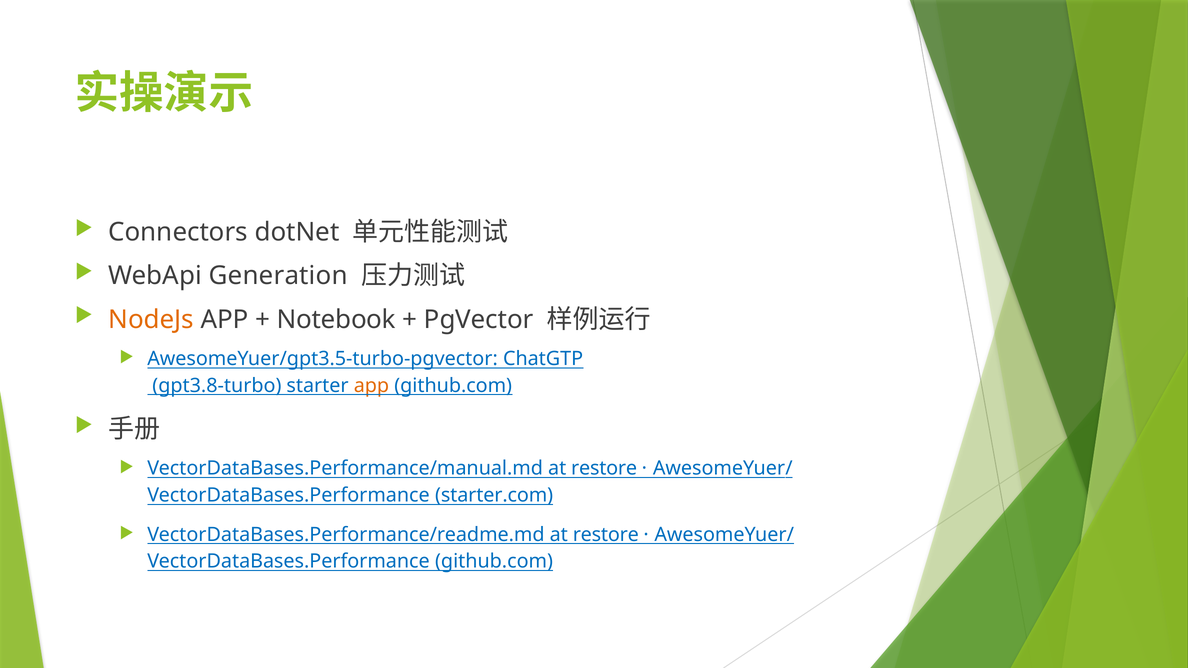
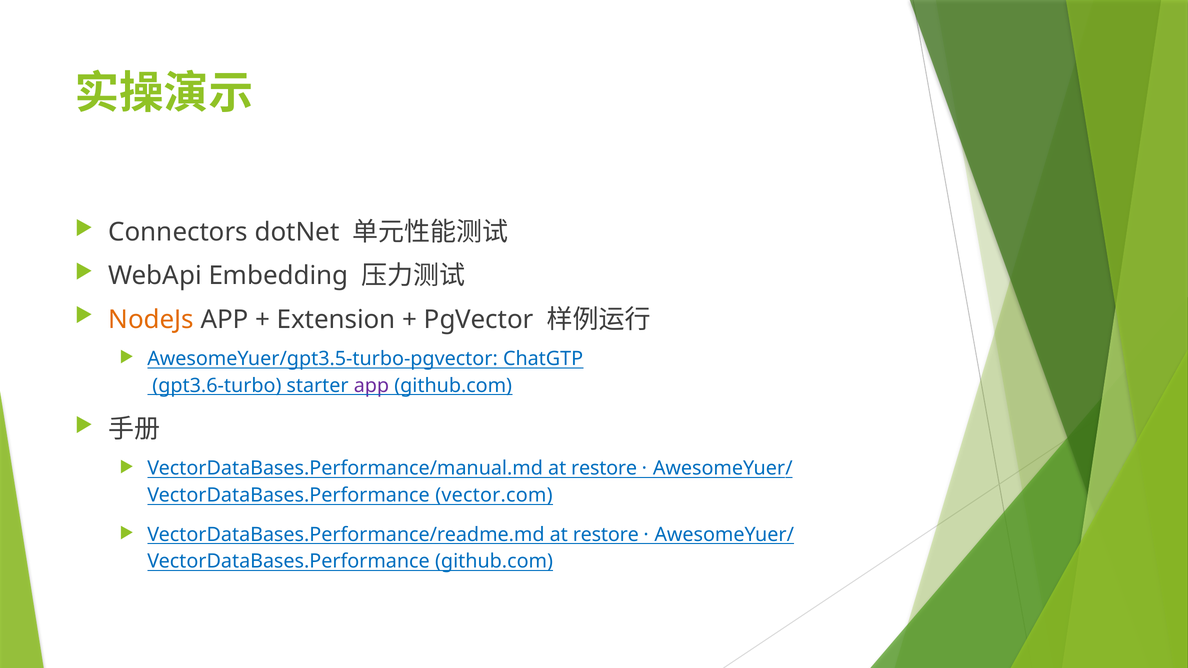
Generation: Generation -> Embedding
Notebook: Notebook -> Extension
gpt3.8-turbo: gpt3.8-turbo -> gpt3.6-turbo
app at (371, 386) colour: orange -> purple
starter.com: starter.com -> vector.com
